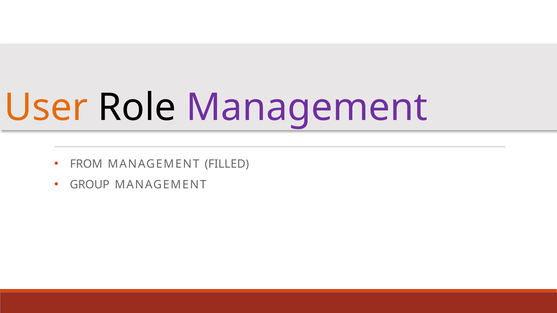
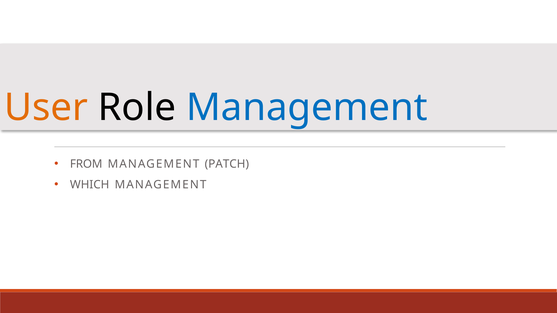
Management at (307, 108) colour: purple -> blue
FILLED: FILLED -> PATCH
GROUP: GROUP -> WHICH
